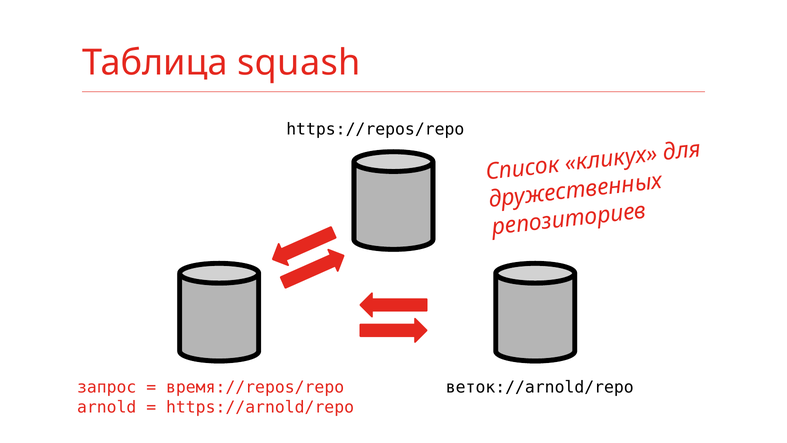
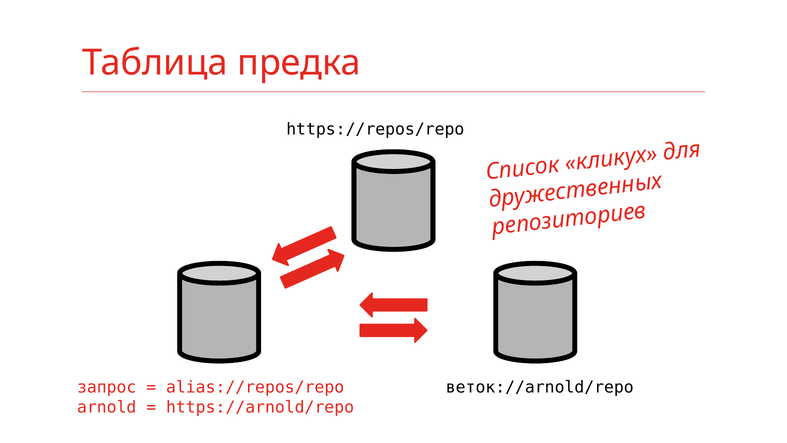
squash: squash -> предка
время://repos/repo: время://repos/repo -> alias://repos/repo
